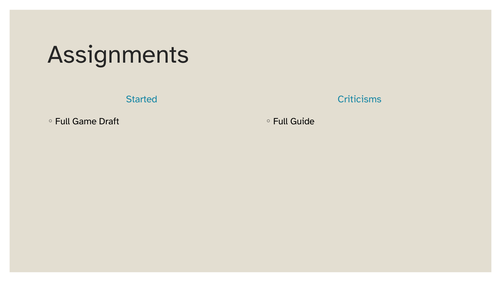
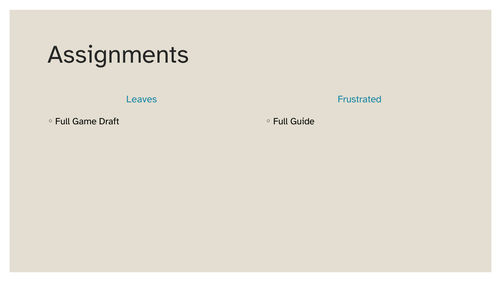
Started: Started -> Leaves
Criticisms: Criticisms -> Frustrated
